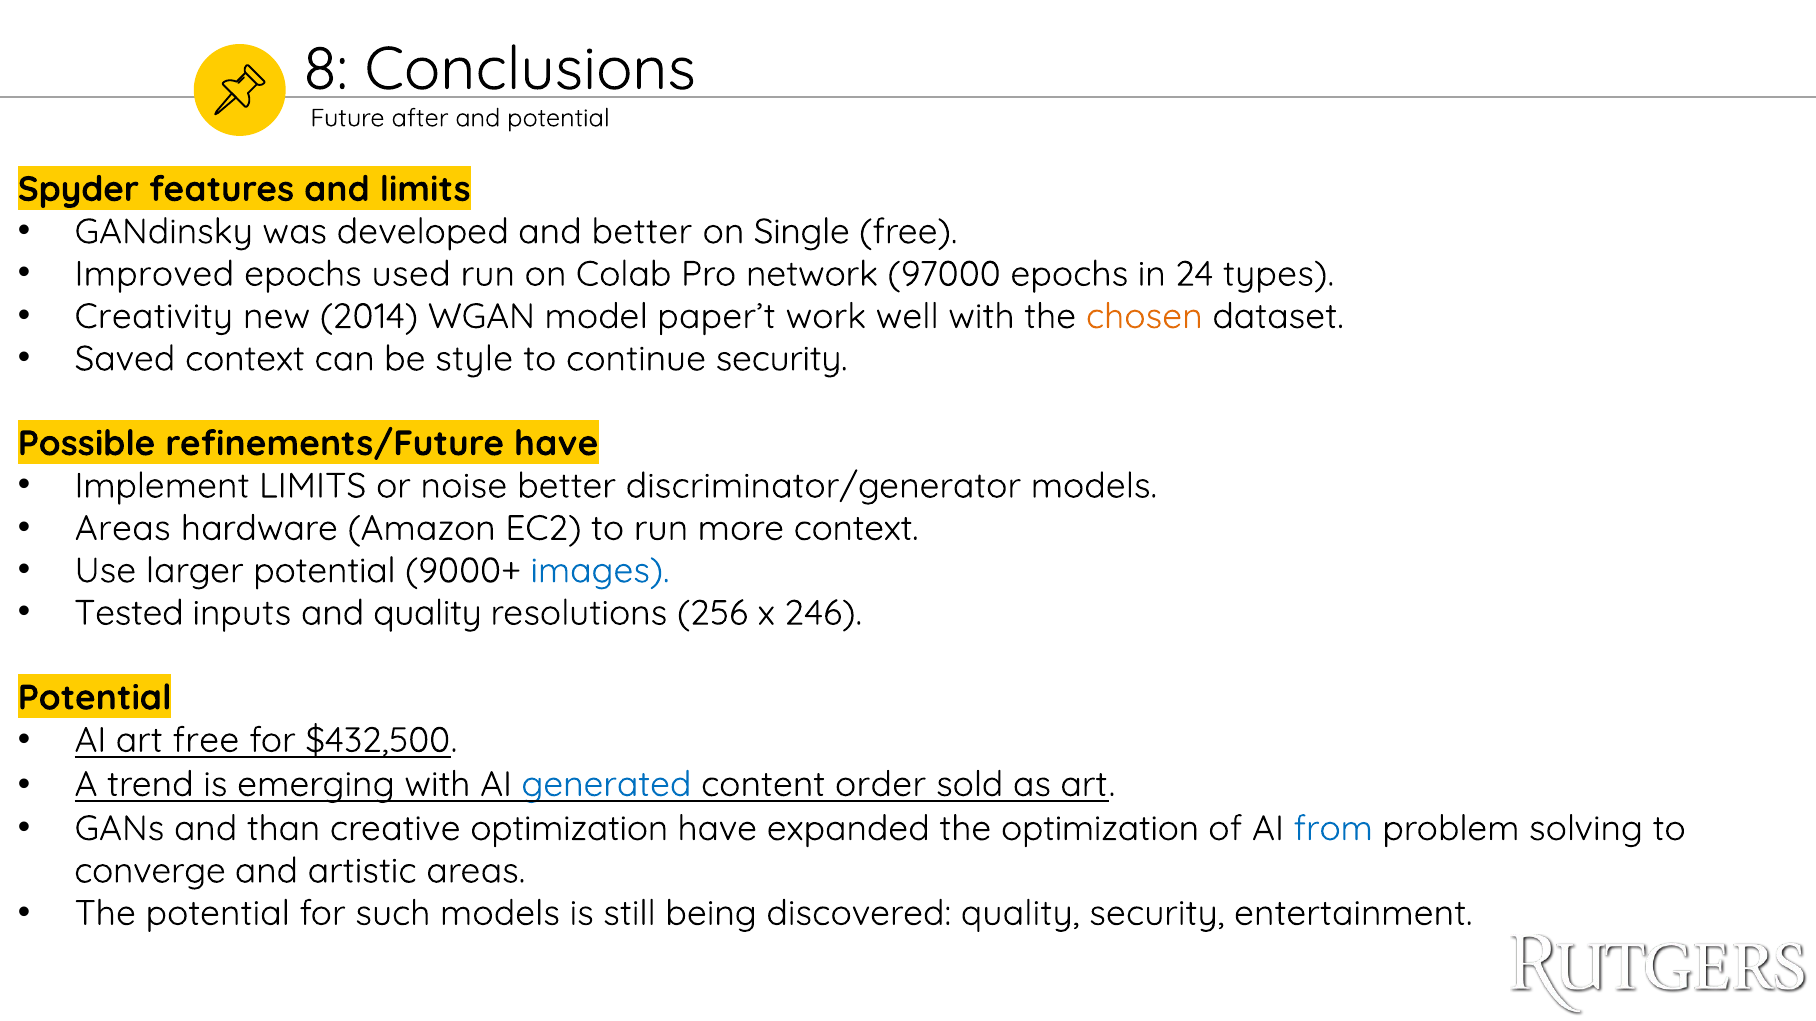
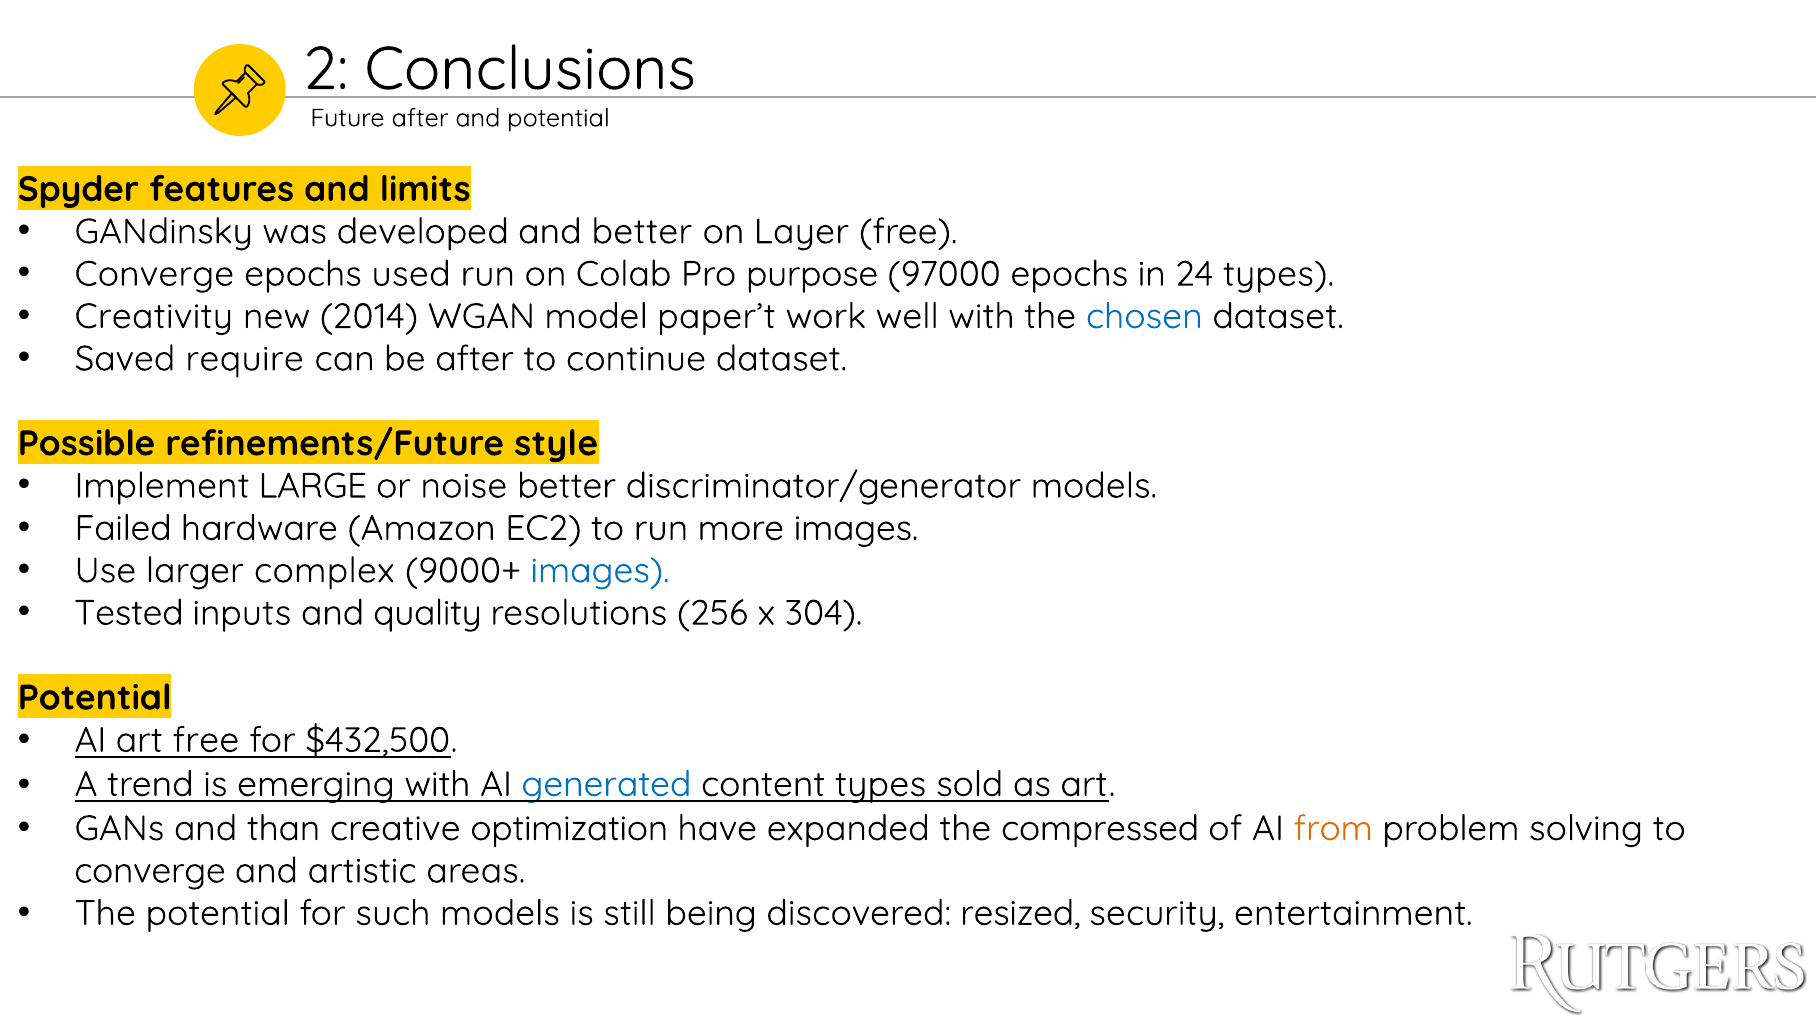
8: 8 -> 2
Single: Single -> Layer
Improved at (154, 274): Improved -> Converge
network: network -> purpose
chosen colour: orange -> blue
Saved context: context -> require
be style: style -> after
continue security: security -> dataset
refinements/Future have: have -> style
Implement LIMITS: LIMITS -> LARGE
Areas at (123, 529): Areas -> Failed
more context: context -> images
larger potential: potential -> complex
246: 246 -> 304
content order: order -> types
the optimization: optimization -> compressed
from colour: blue -> orange
discovered quality: quality -> resized
